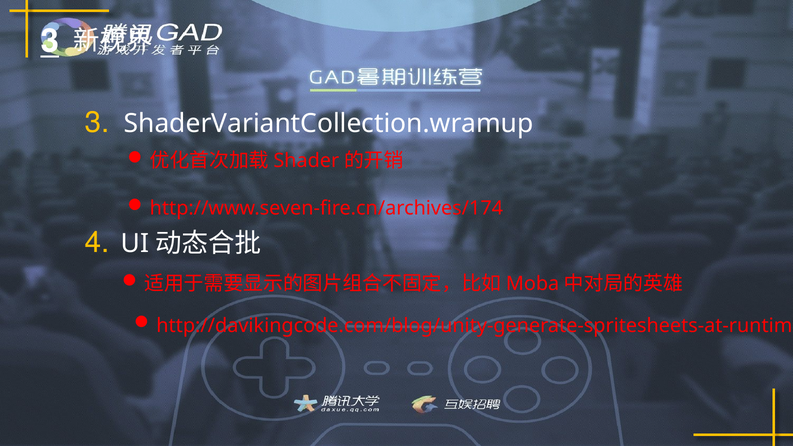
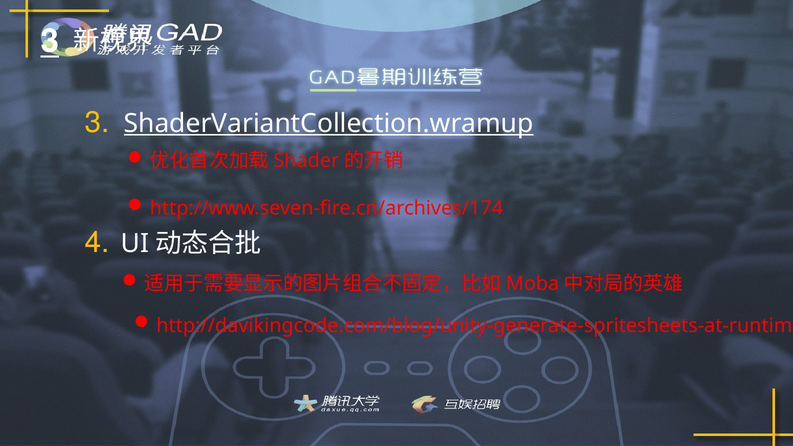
ShaderVariantCollection.wramup underline: none -> present
